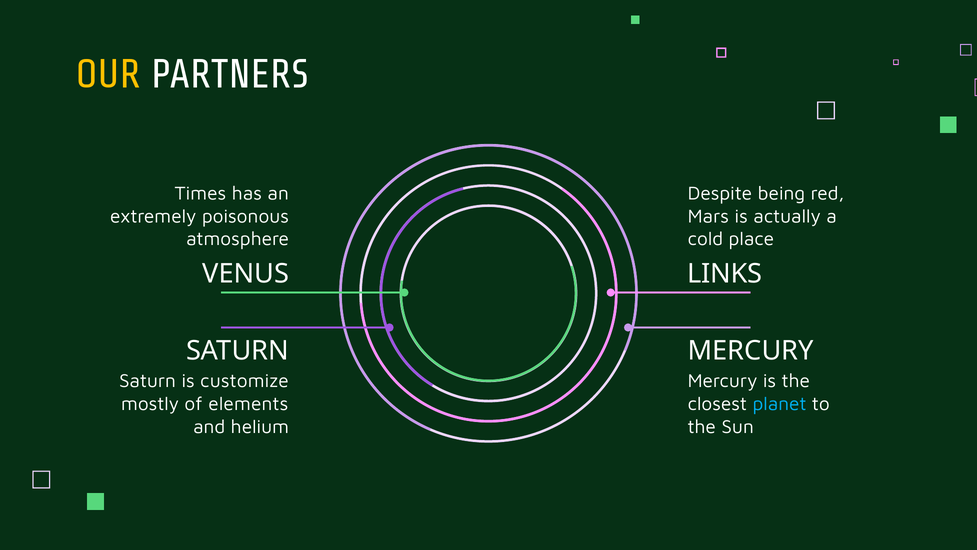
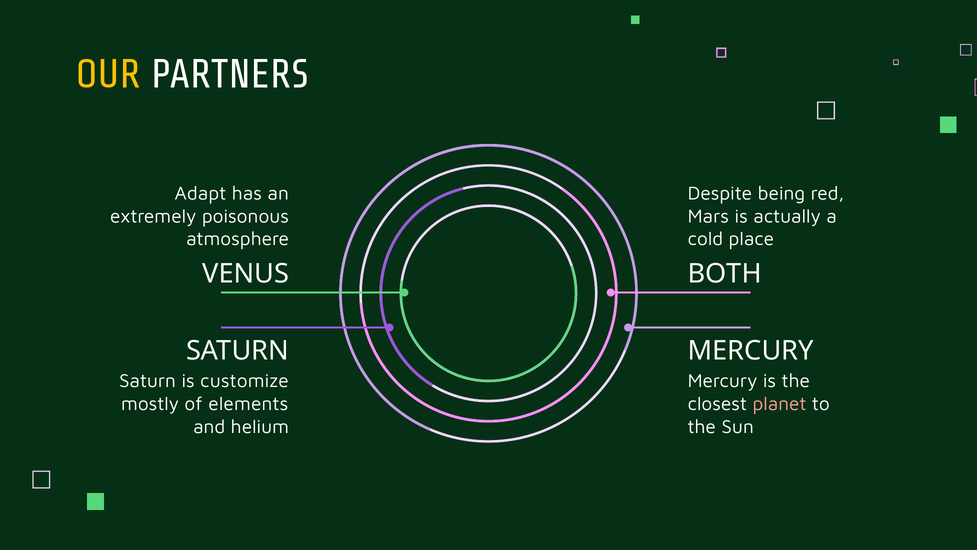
Times: Times -> Adapt
LINKS: LINKS -> BOTH
planet colour: light blue -> pink
